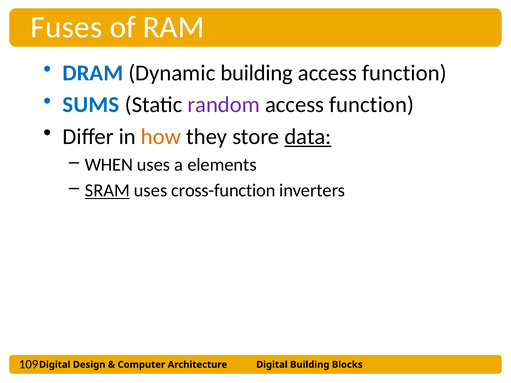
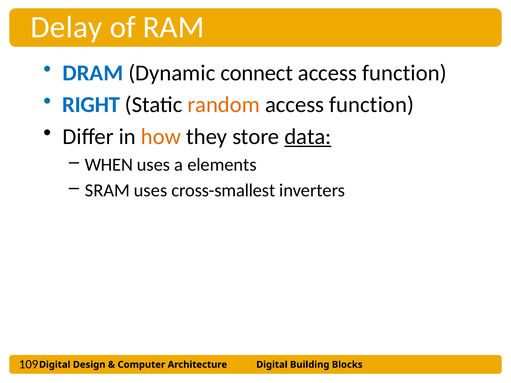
Fuses: Fuses -> Delay
Dynamic building: building -> connect
SUMS: SUMS -> RIGHT
random colour: purple -> orange
SRAM underline: present -> none
cross-function: cross-function -> cross-smallest
